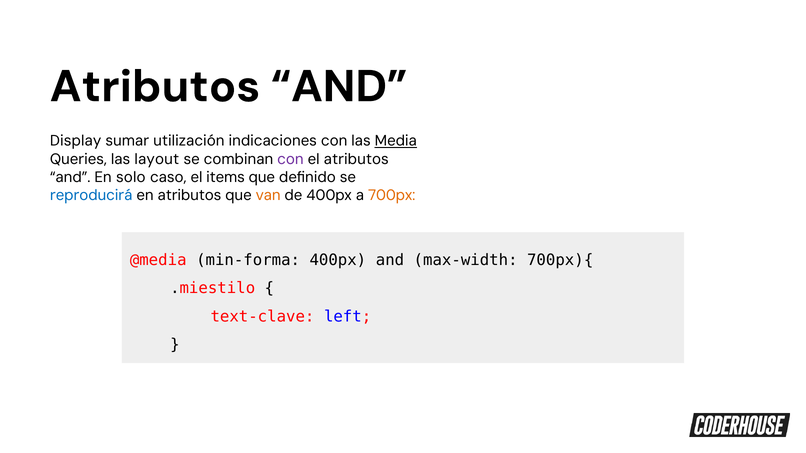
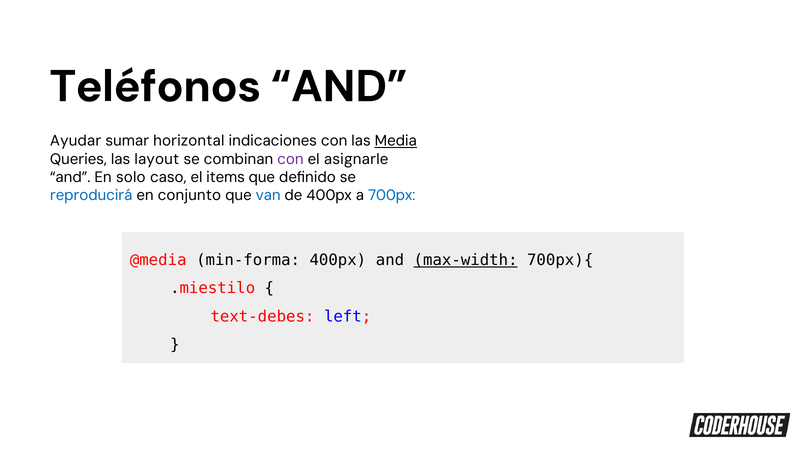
Atributos at (155, 87): Atributos -> Teléfonos
Display: Display -> Ayudar
utilización: utilización -> horizontal
el atributos: atributos -> asignarle
en atributos: atributos -> conjunto
van colour: orange -> blue
700px colour: orange -> blue
max-width underline: none -> present
text-clave: text-clave -> text-debes
